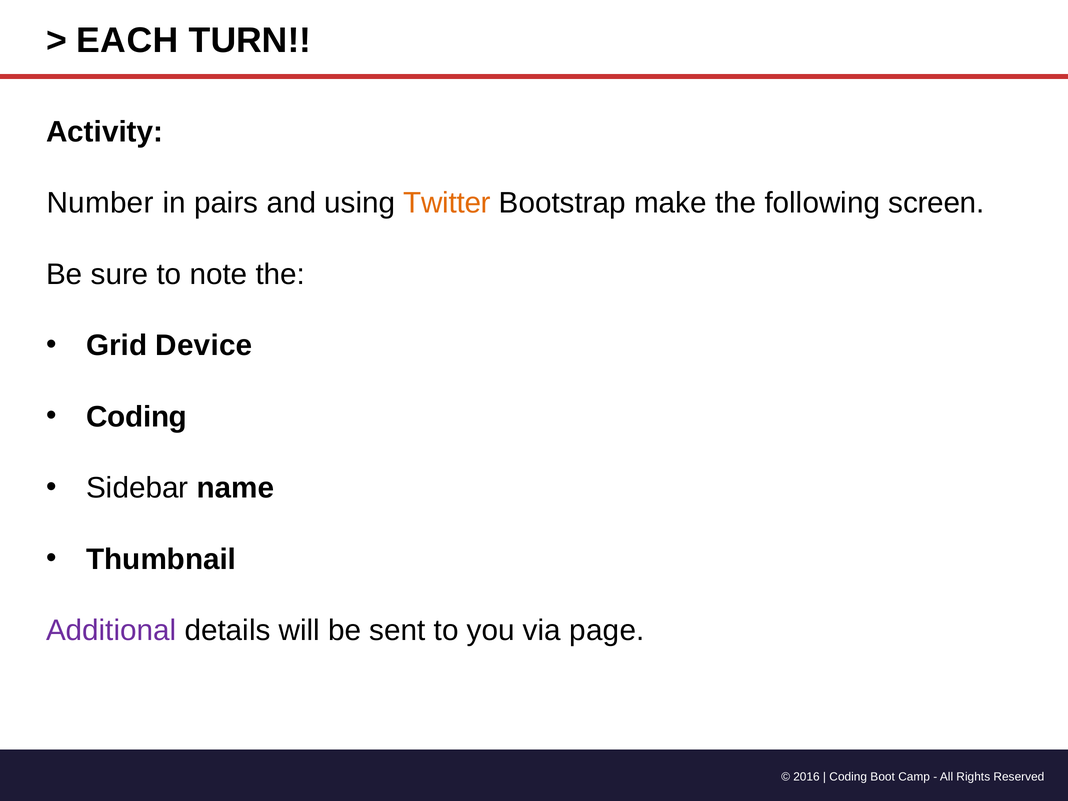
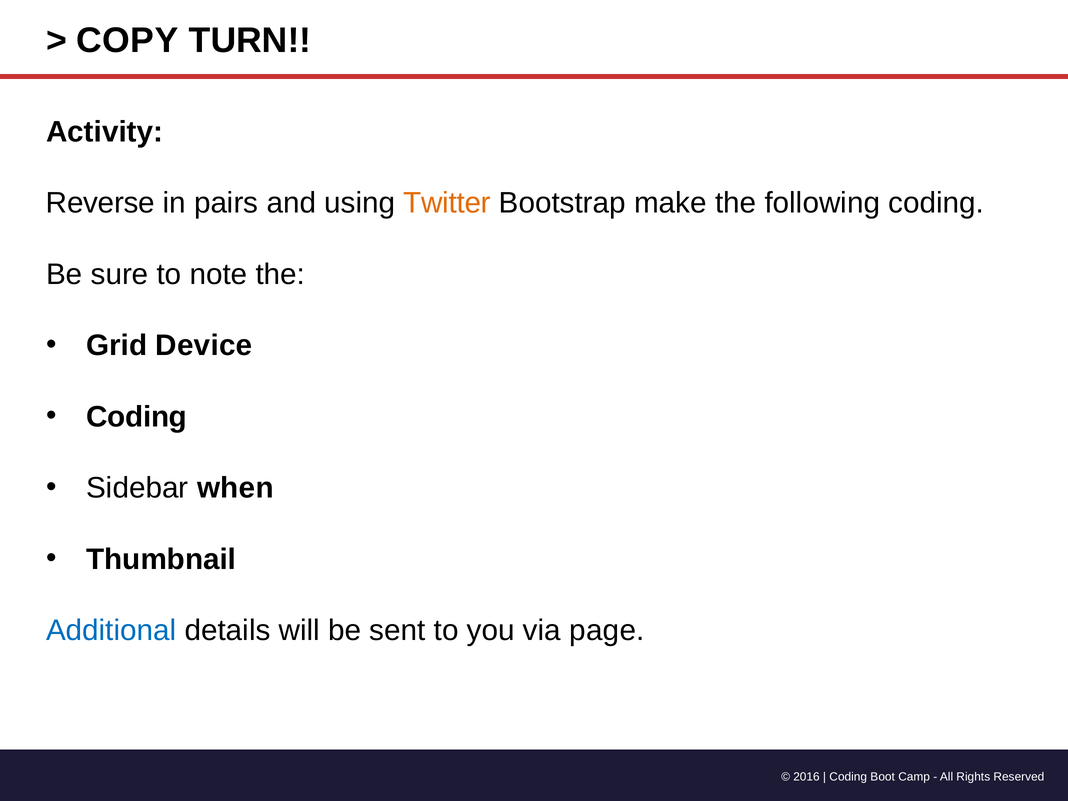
EACH: EACH -> COPY
Number: Number -> Reverse
following screen: screen -> coding
name: name -> when
Additional colour: purple -> blue
